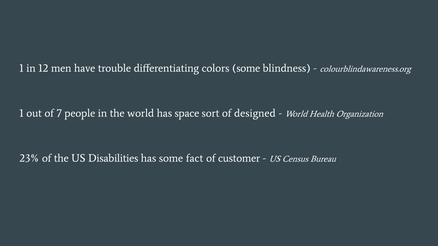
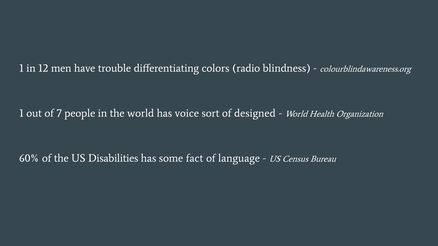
colors some: some -> radio
space: space -> voice
23%: 23% -> 60%
customer: customer -> language
